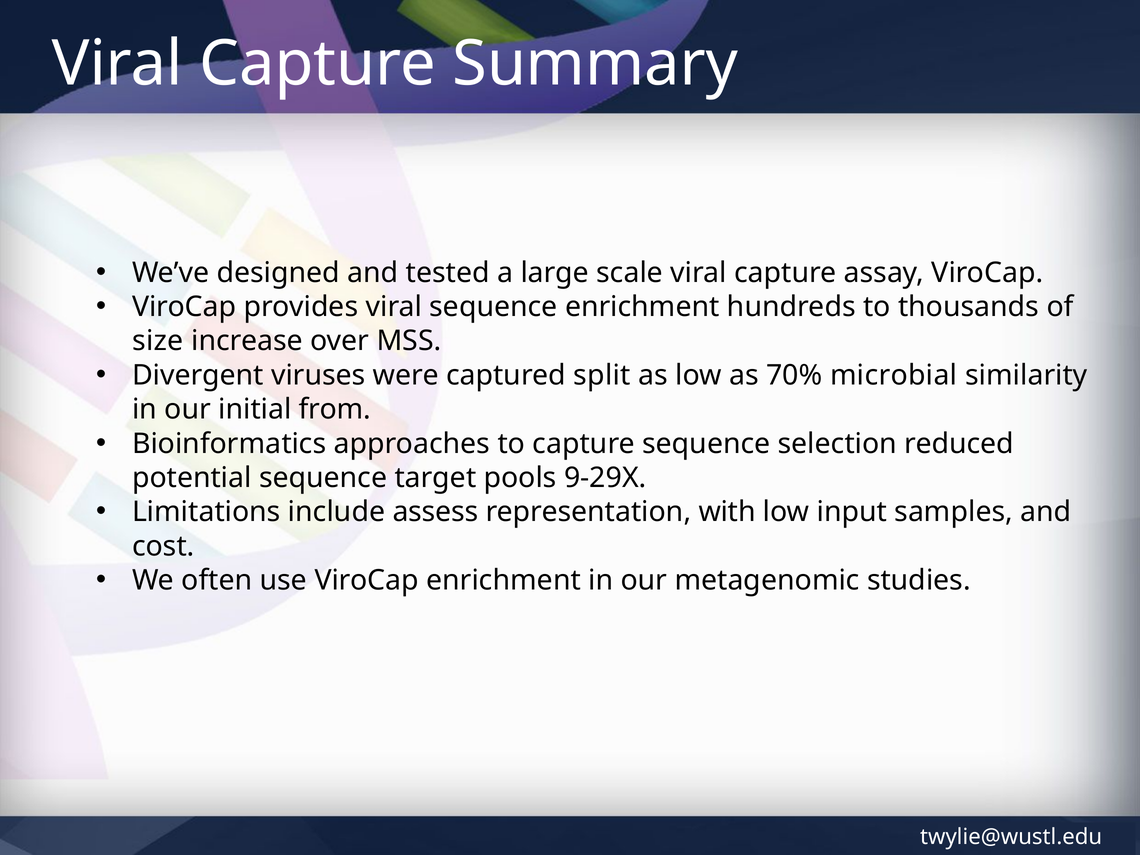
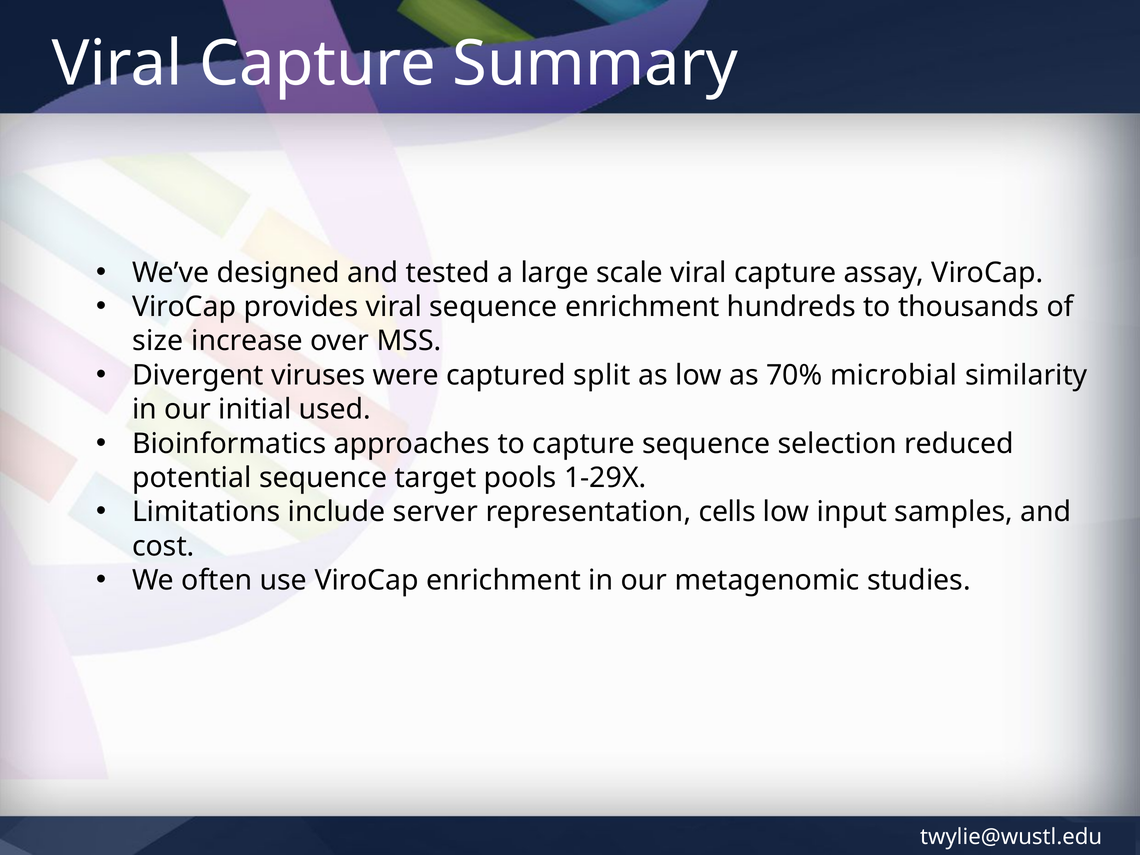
from: from -> used
9-29X: 9-29X -> 1-29X
assess: assess -> server
with: with -> cells
